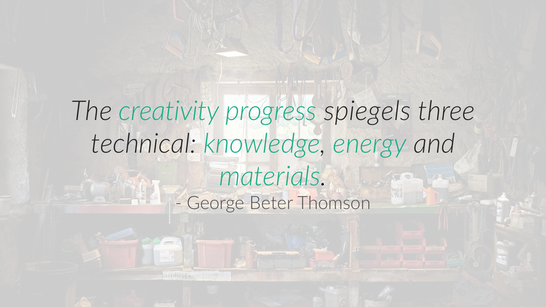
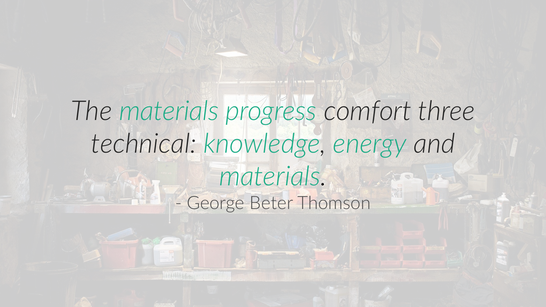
The creativity: creativity -> materials
spiegels: spiegels -> comfort
